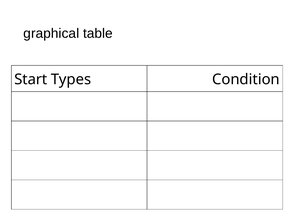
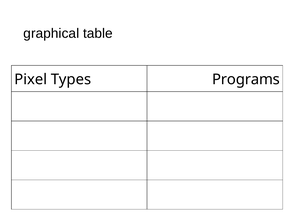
Start: Start -> Pixel
Condition: Condition -> Programs
